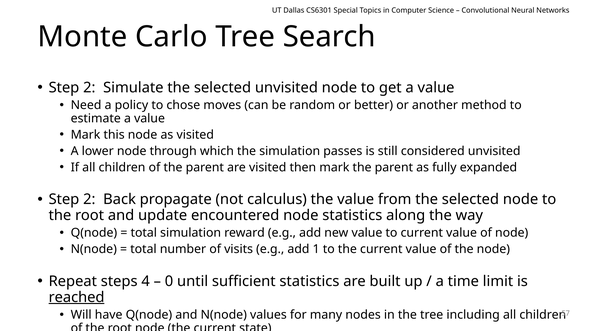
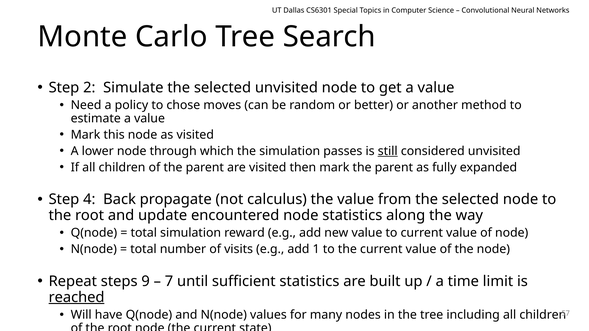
still underline: none -> present
2 at (89, 200): 2 -> 4
4: 4 -> 9
0: 0 -> 7
